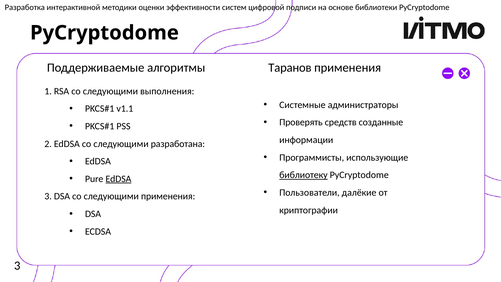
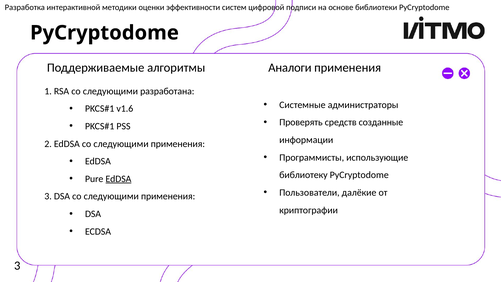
Таранов: Таранов -> Аналоги
выполнения: выполнения -> разработана
v1.1: v1.1 -> v1.6
EdDSA со следующими разработана: разработана -> применения
библиотеку underline: present -> none
